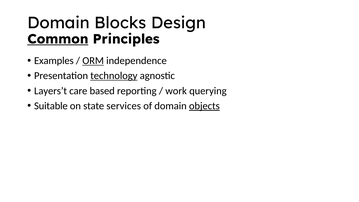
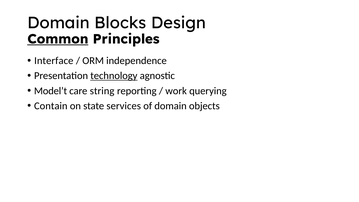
Examples: Examples -> Interface
ORM underline: present -> none
Layers’t: Layers’t -> Model’t
based: based -> string
Suitable: Suitable -> Contain
objects underline: present -> none
